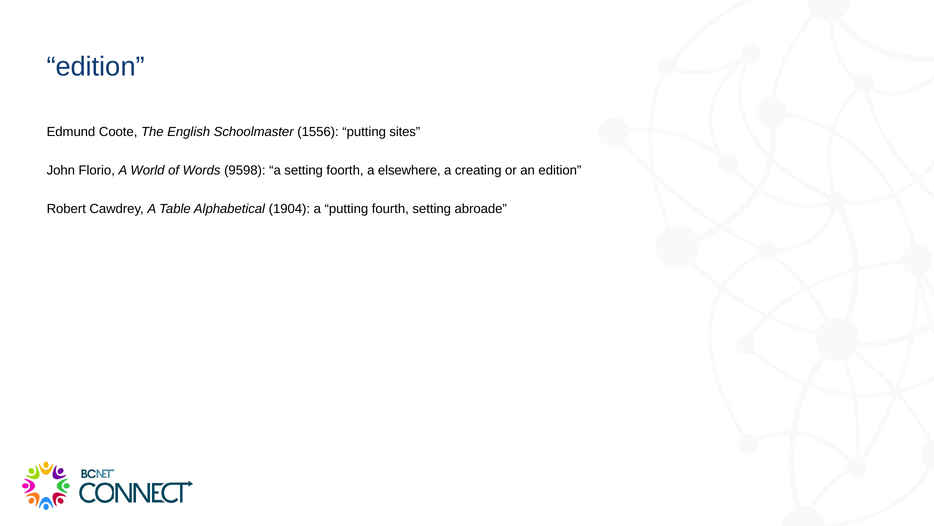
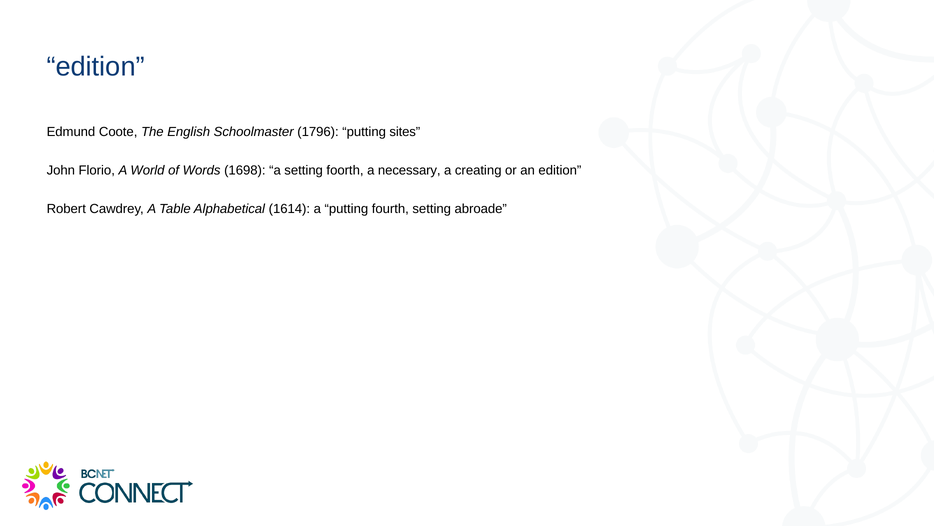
1556: 1556 -> 1796
9598: 9598 -> 1698
elsewhere: elsewhere -> necessary
1904: 1904 -> 1614
